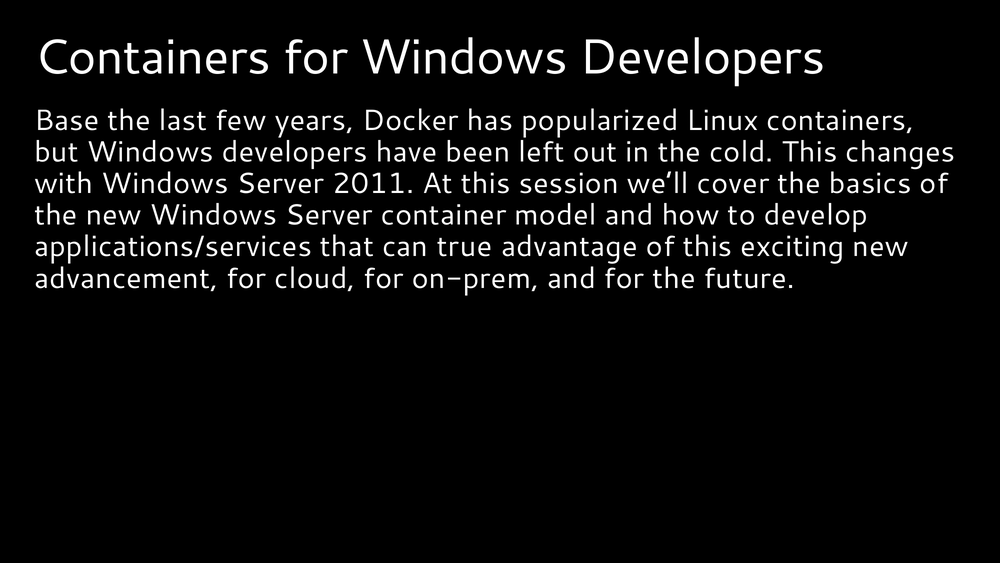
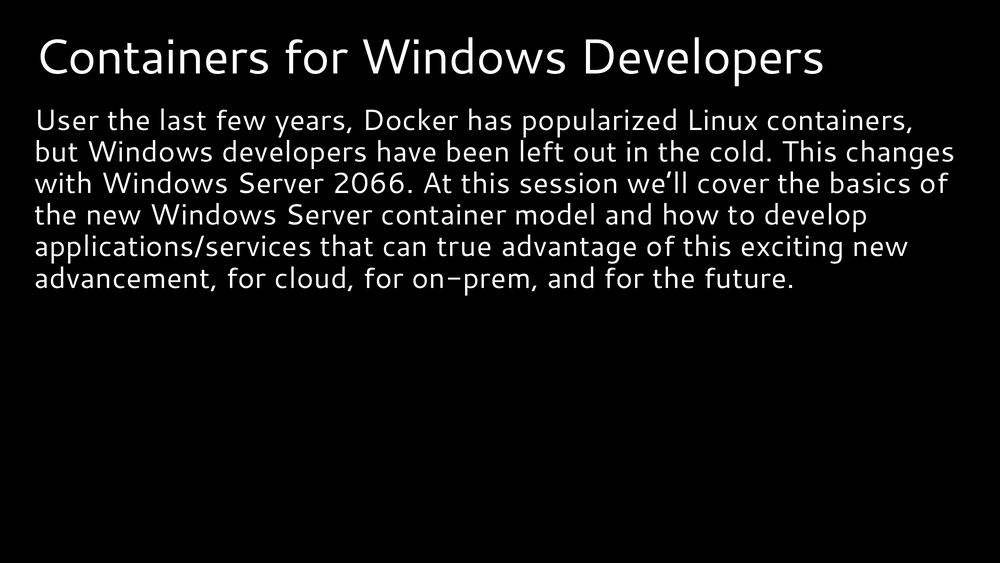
Base: Base -> User
2011: 2011 -> 2066
